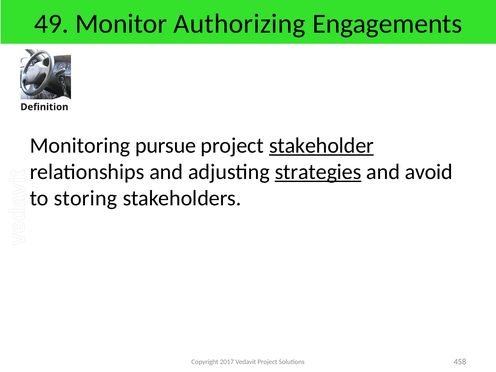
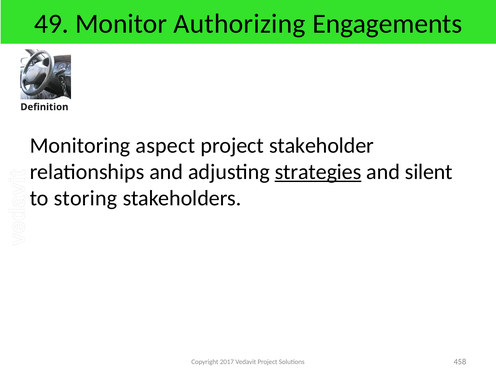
pursue: pursue -> aspect
stakeholder underline: present -> none
avoid: avoid -> silent
